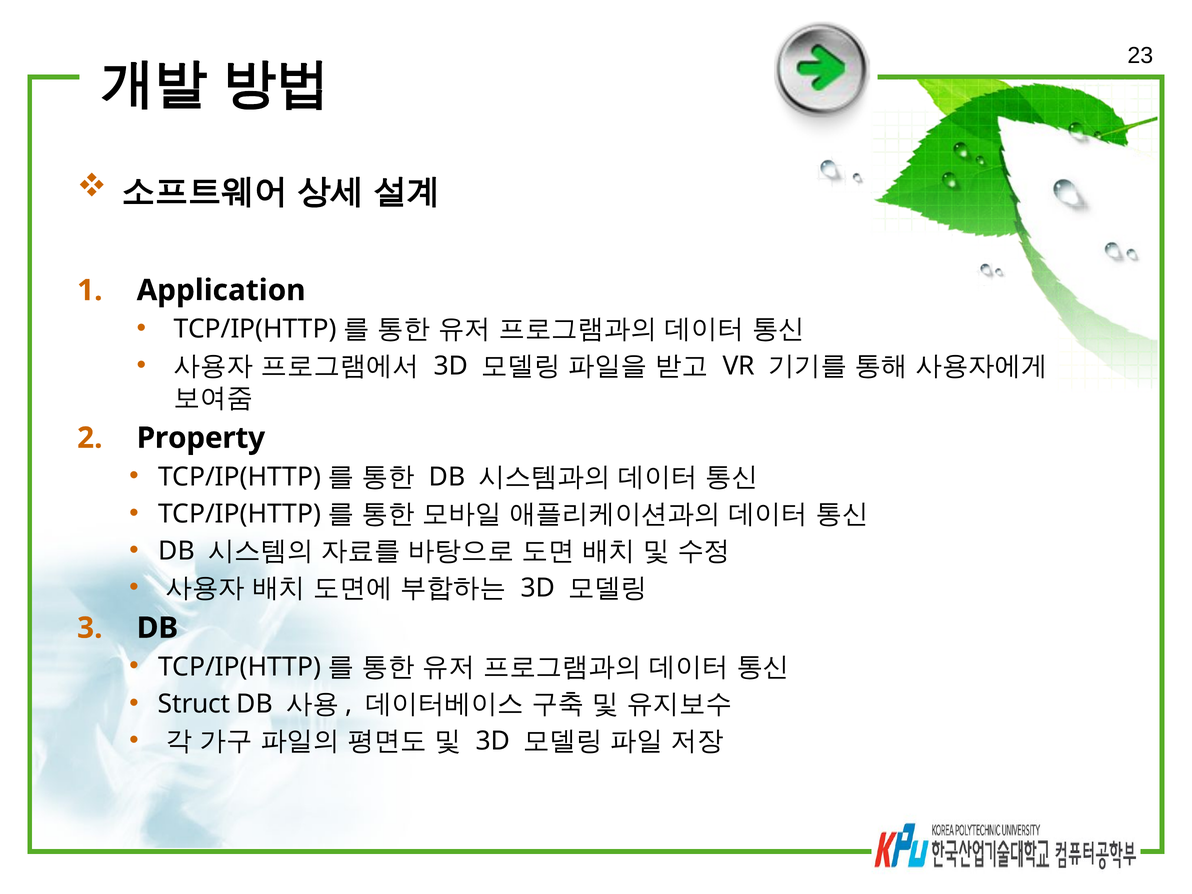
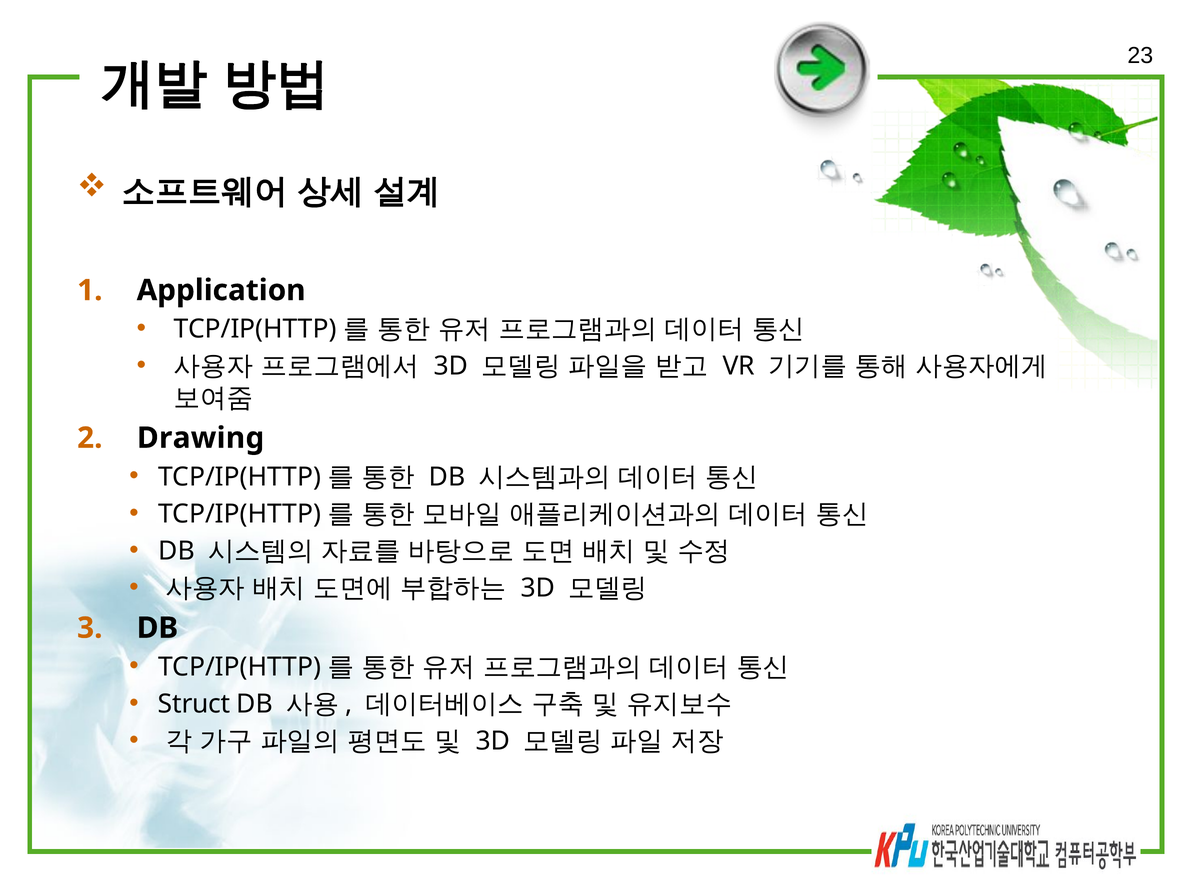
Property: Property -> Drawing
